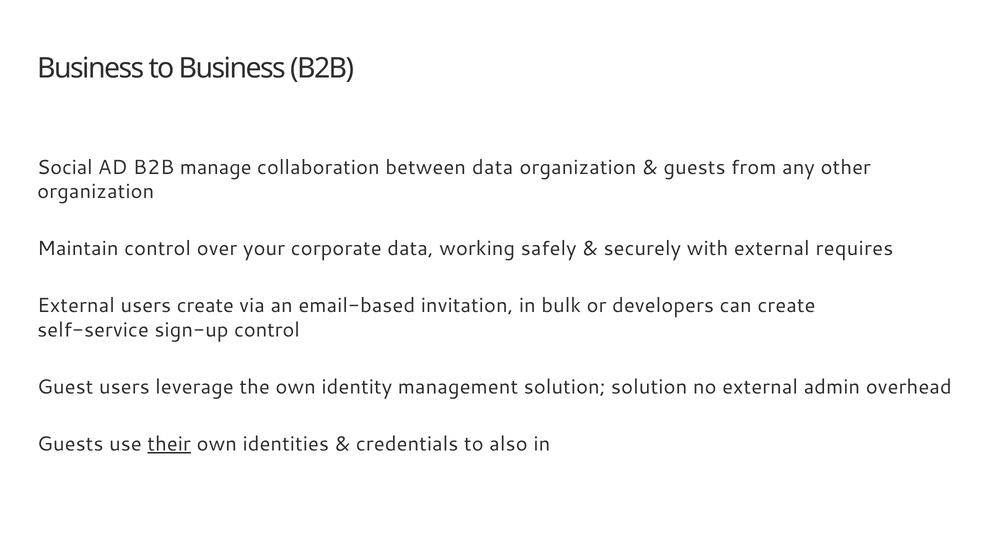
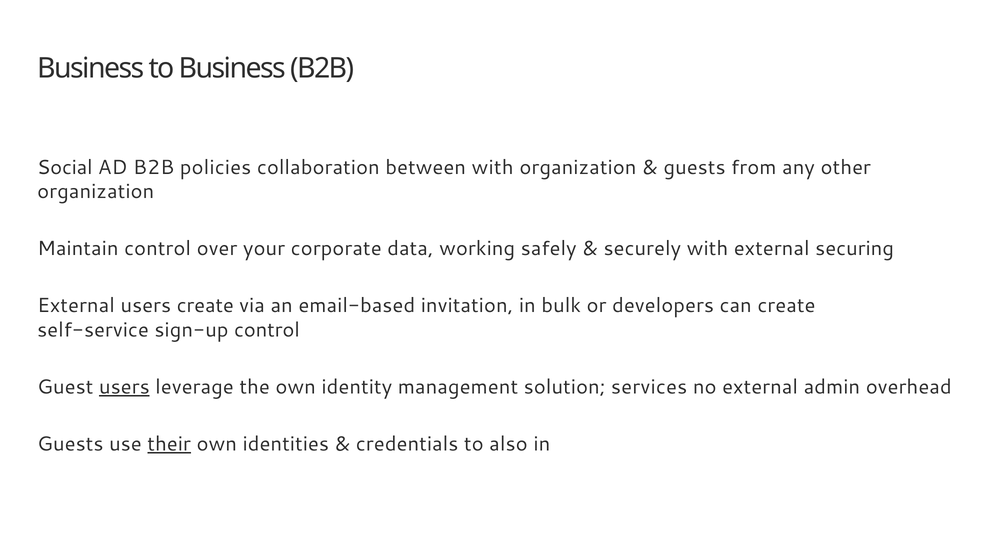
manage: manage -> policies
between data: data -> with
requires: requires -> securing
users at (124, 387) underline: none -> present
solution solution: solution -> services
